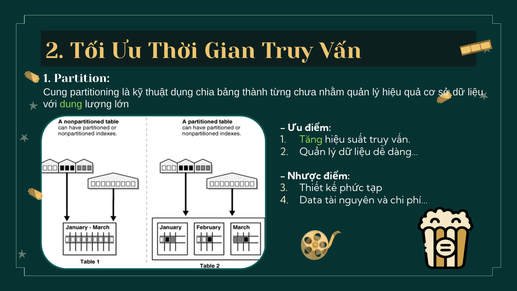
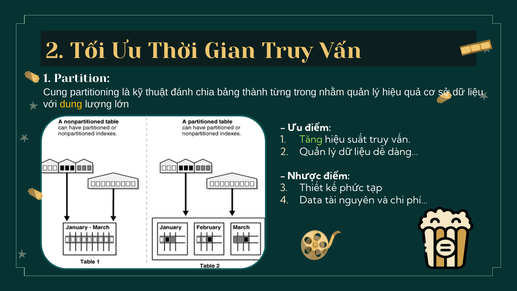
dụng: dụng -> đánh
chưa: chưa -> trong
dung colour: light green -> yellow
